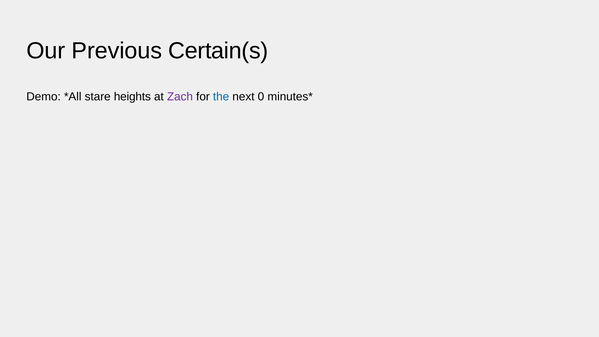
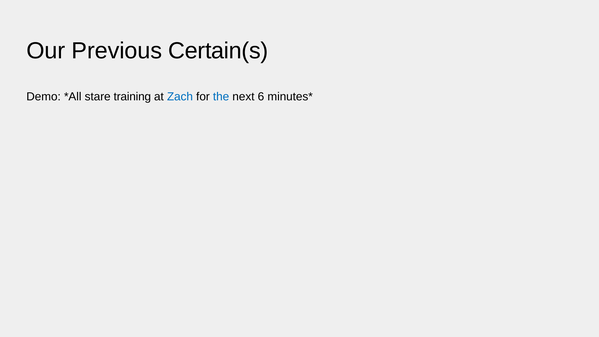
heights: heights -> training
Zach colour: purple -> blue
0: 0 -> 6
